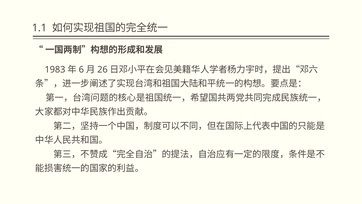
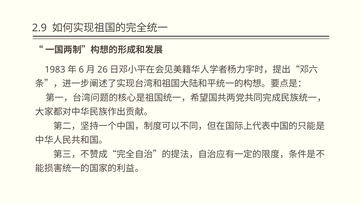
1.1: 1.1 -> 2.9
